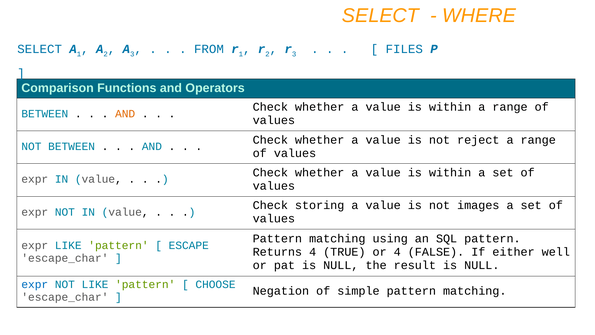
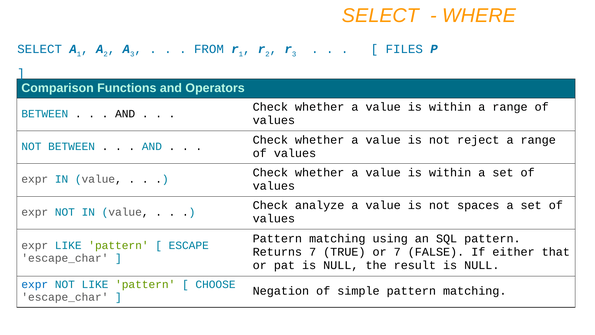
AND at (125, 114) colour: orange -> black
storing: storing -> analyze
images: images -> spaces
Returns 4: 4 -> 7
or 4: 4 -> 7
well: well -> that
